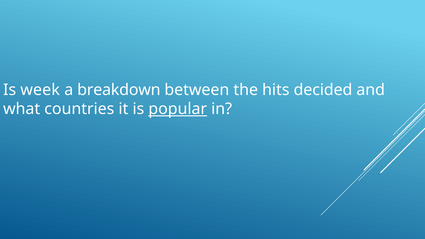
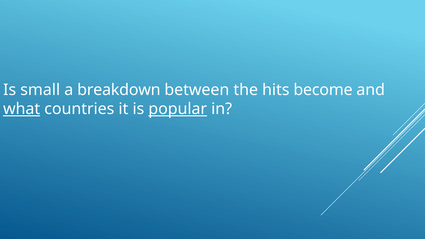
week: week -> small
decided: decided -> become
what underline: none -> present
